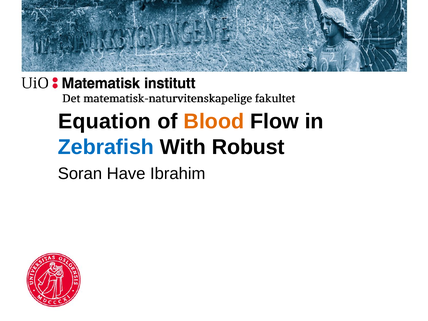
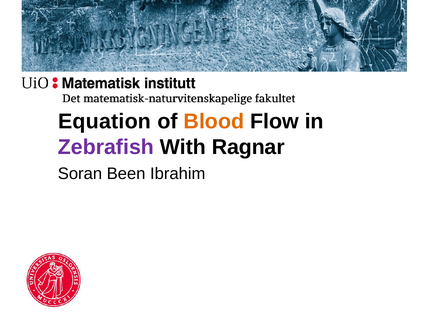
Zebrafish colour: blue -> purple
Robust: Robust -> Ragnar
Have: Have -> Been
